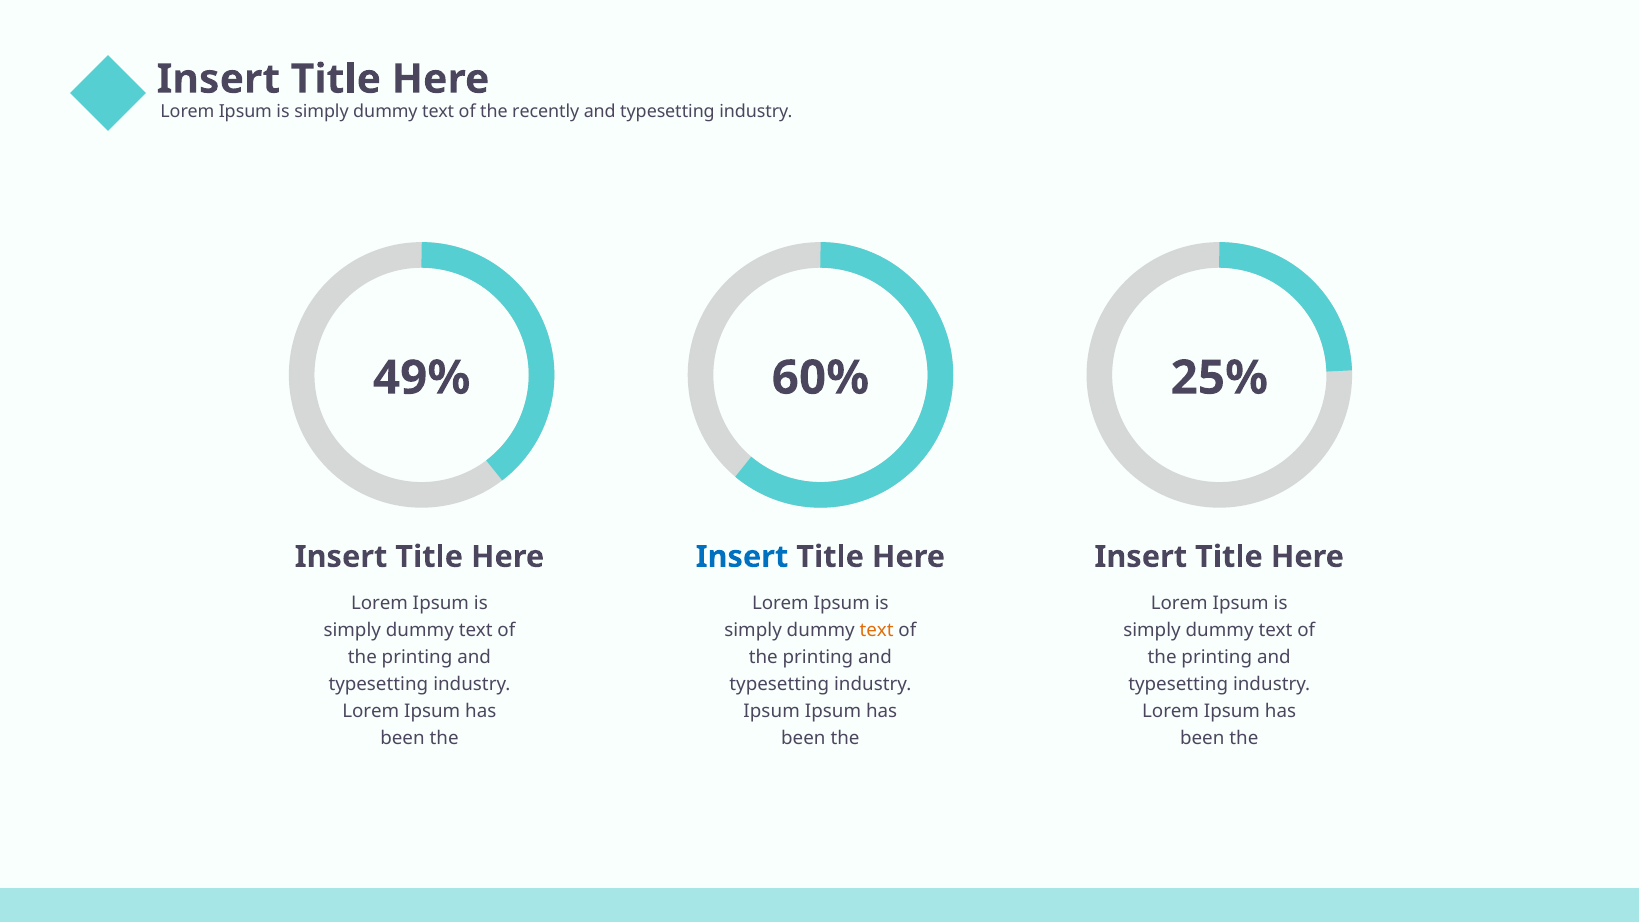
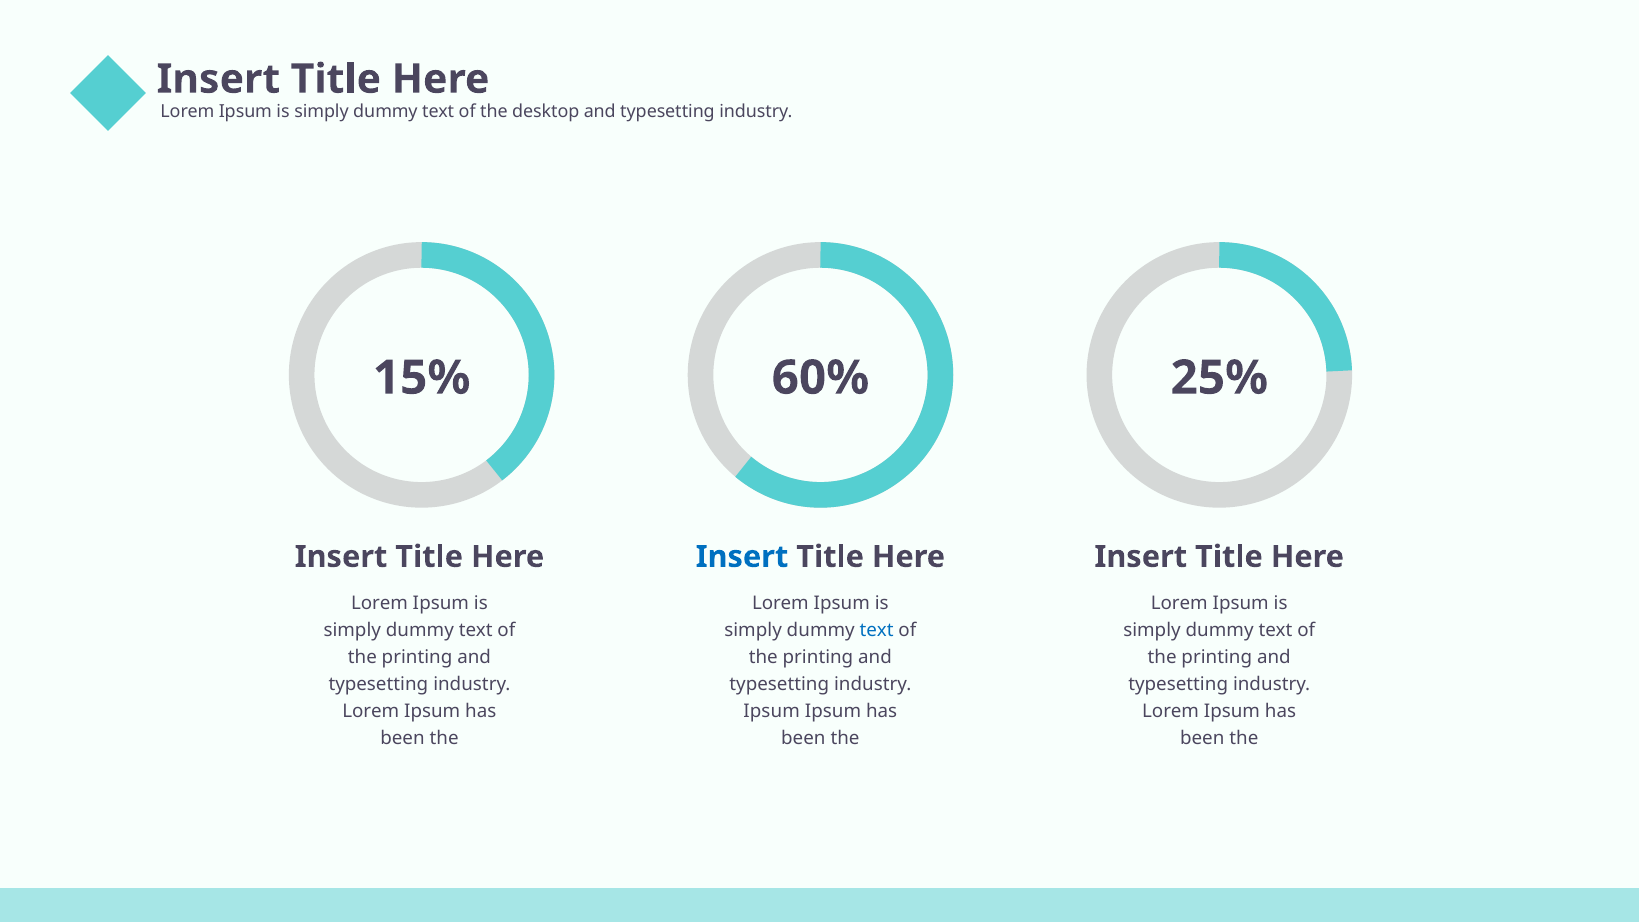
recently: recently -> desktop
49%: 49% -> 15%
text at (877, 630) colour: orange -> blue
